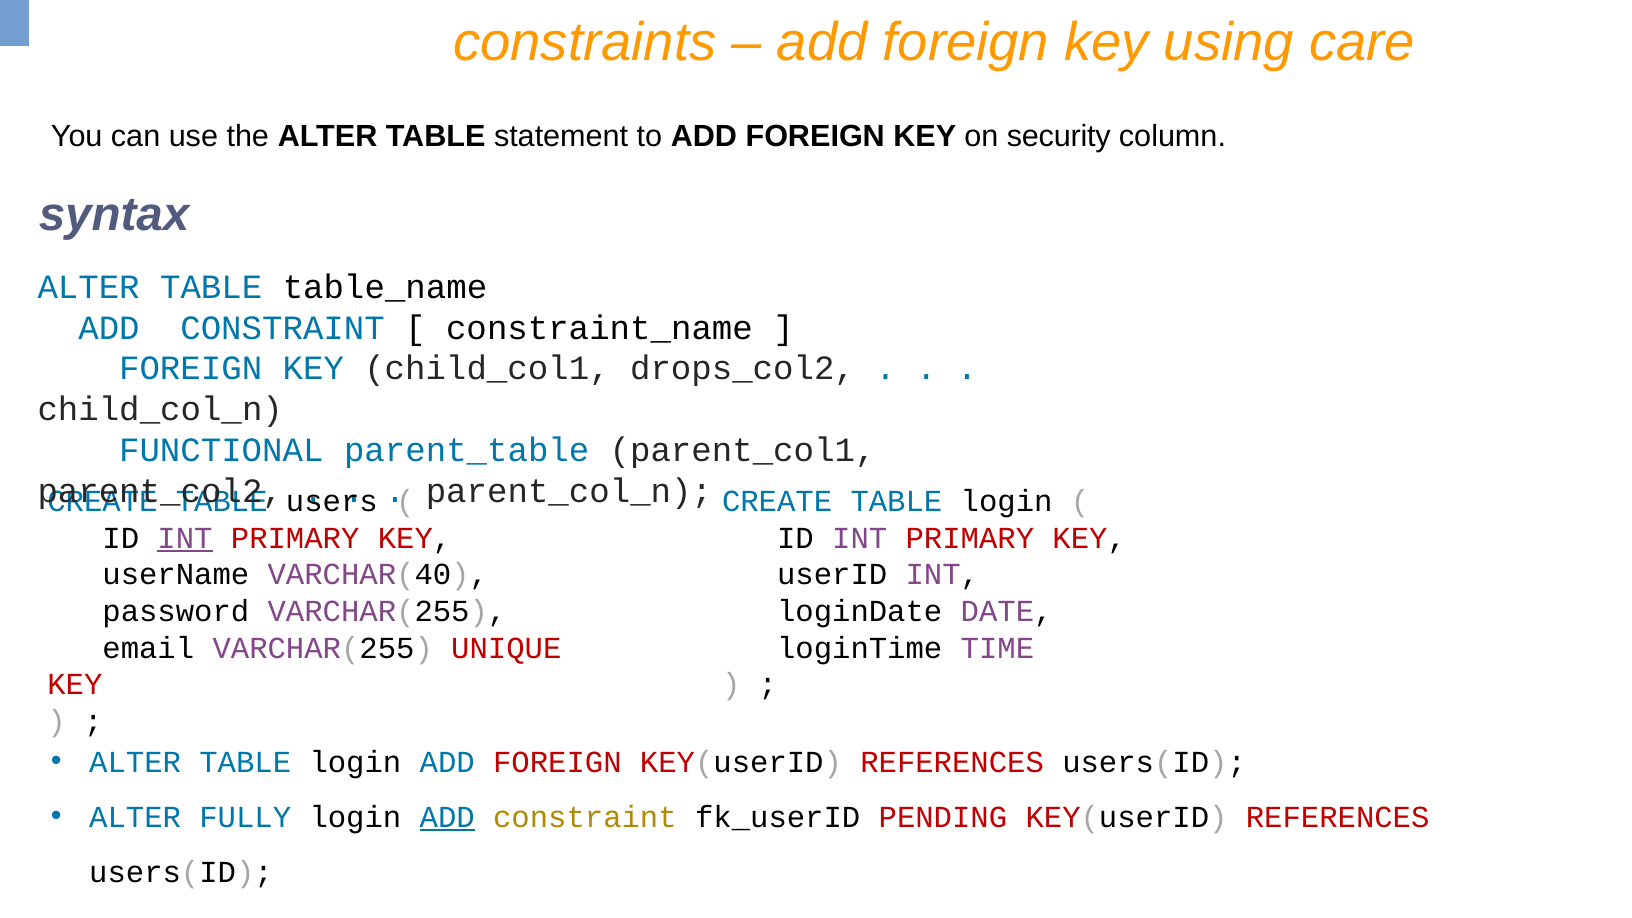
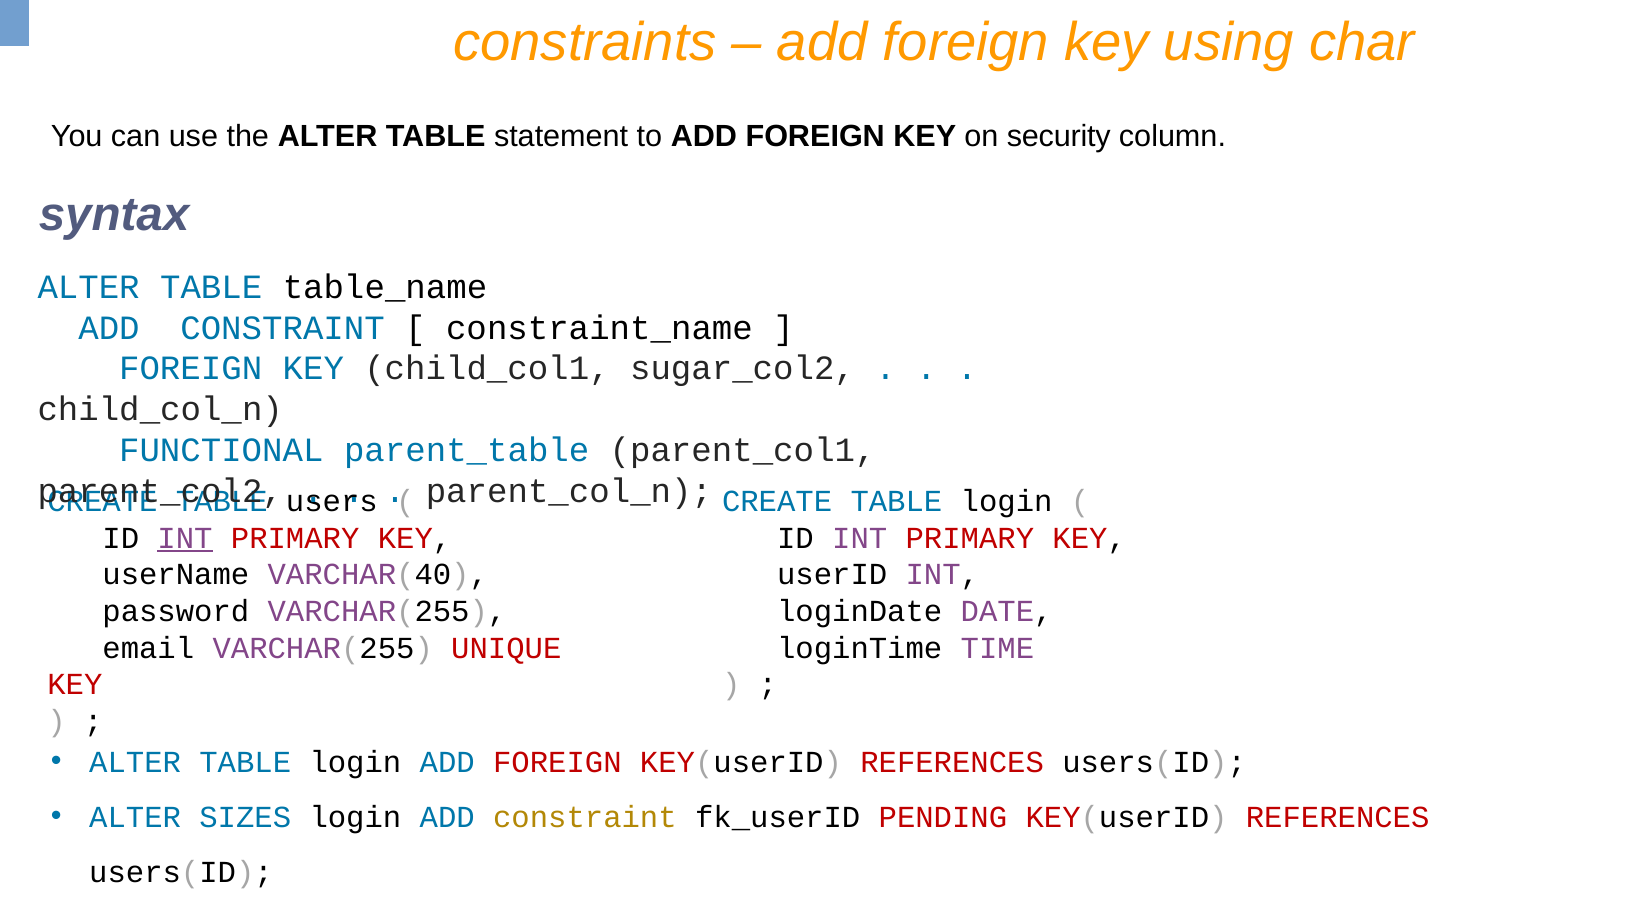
care: care -> char
drops_col2: drops_col2 -> sugar_col2
FULLY: FULLY -> SIZES
ADD at (447, 817) underline: present -> none
